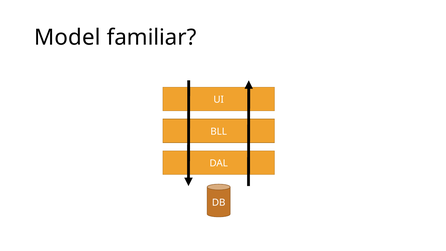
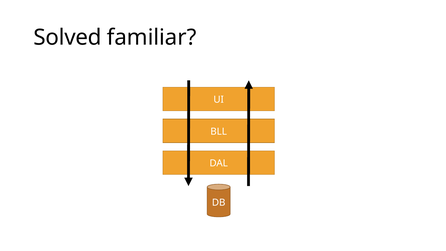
Model: Model -> Solved
